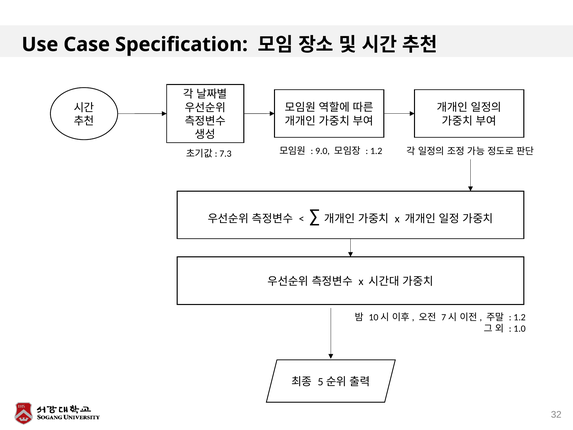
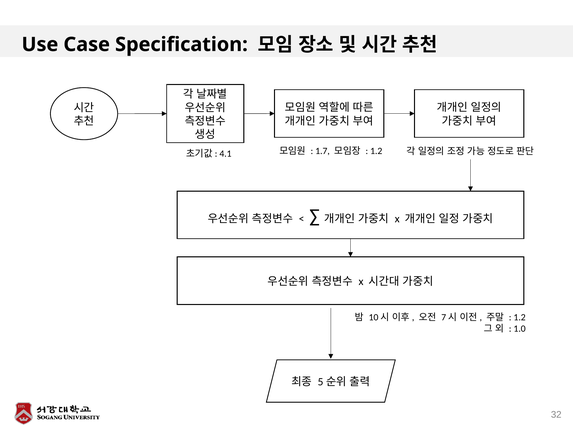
9.0: 9.0 -> 1.7
7.3: 7.3 -> 4.1
